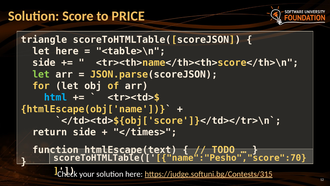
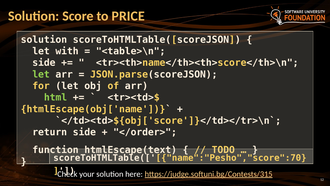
triangle at (44, 40): triangle -> solution
let here: here -> with
html colour: light blue -> light green
</times>: </times> -> </order>
